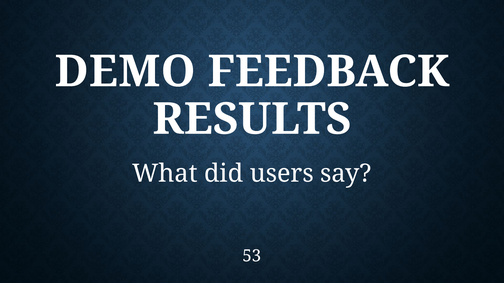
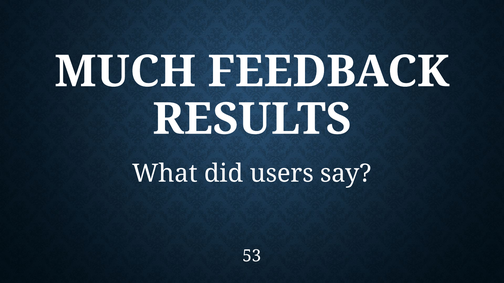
DEMO: DEMO -> MUCH
